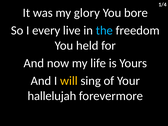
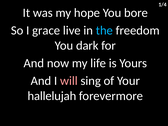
glory: glory -> hope
every: every -> grace
held: held -> dark
will colour: yellow -> pink
